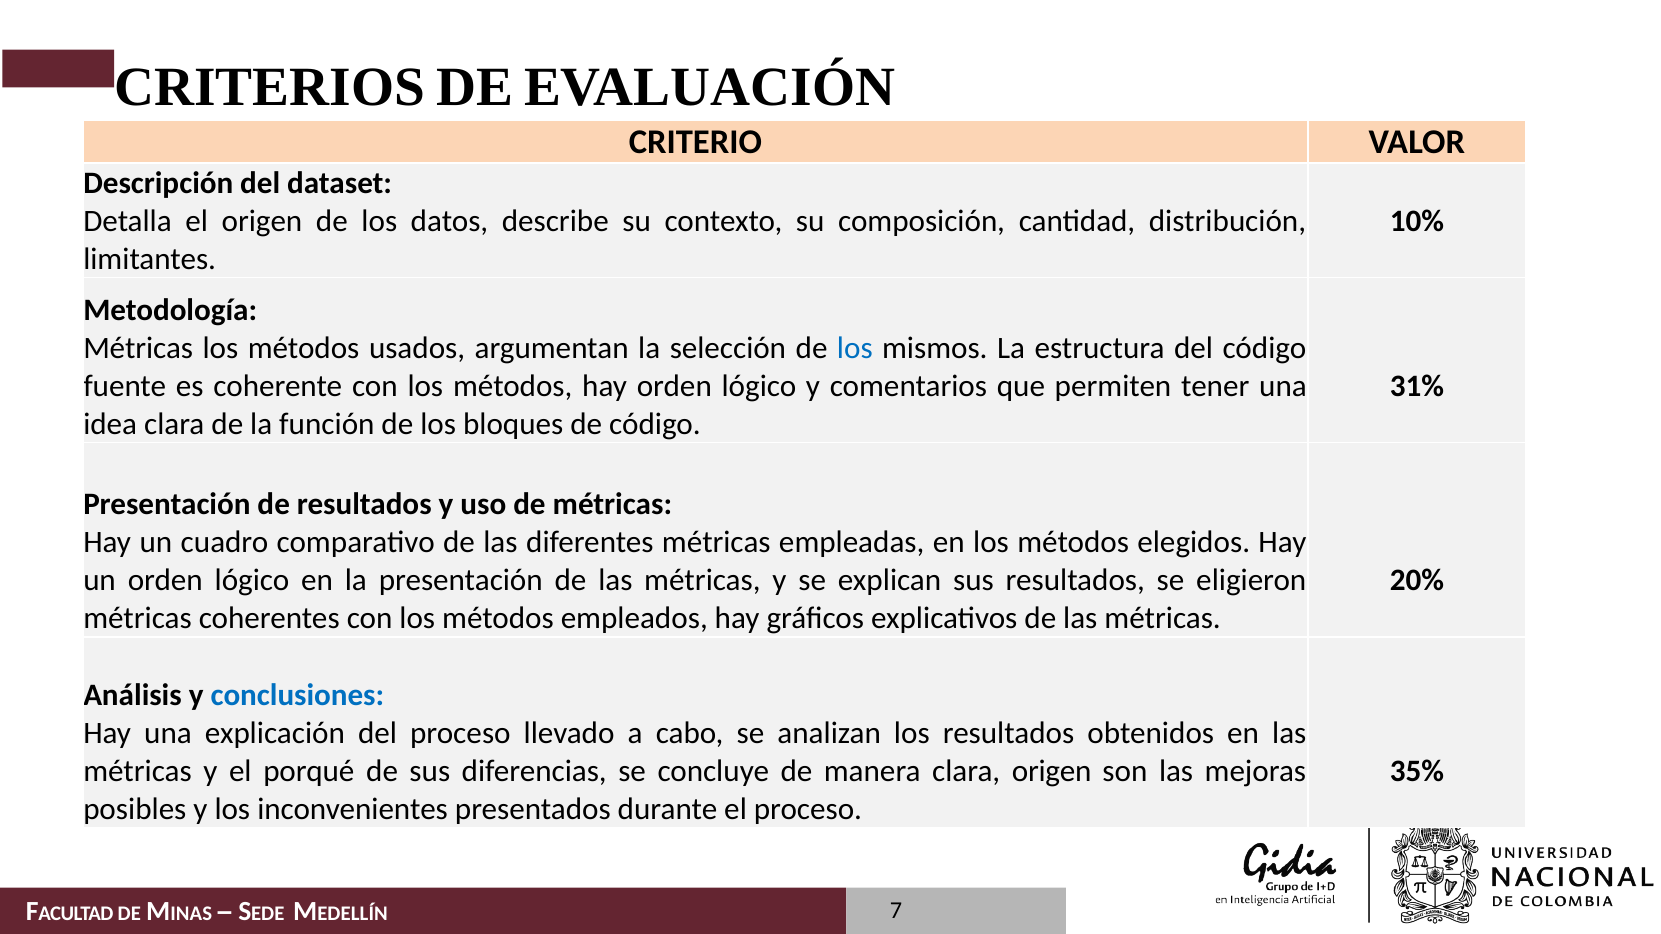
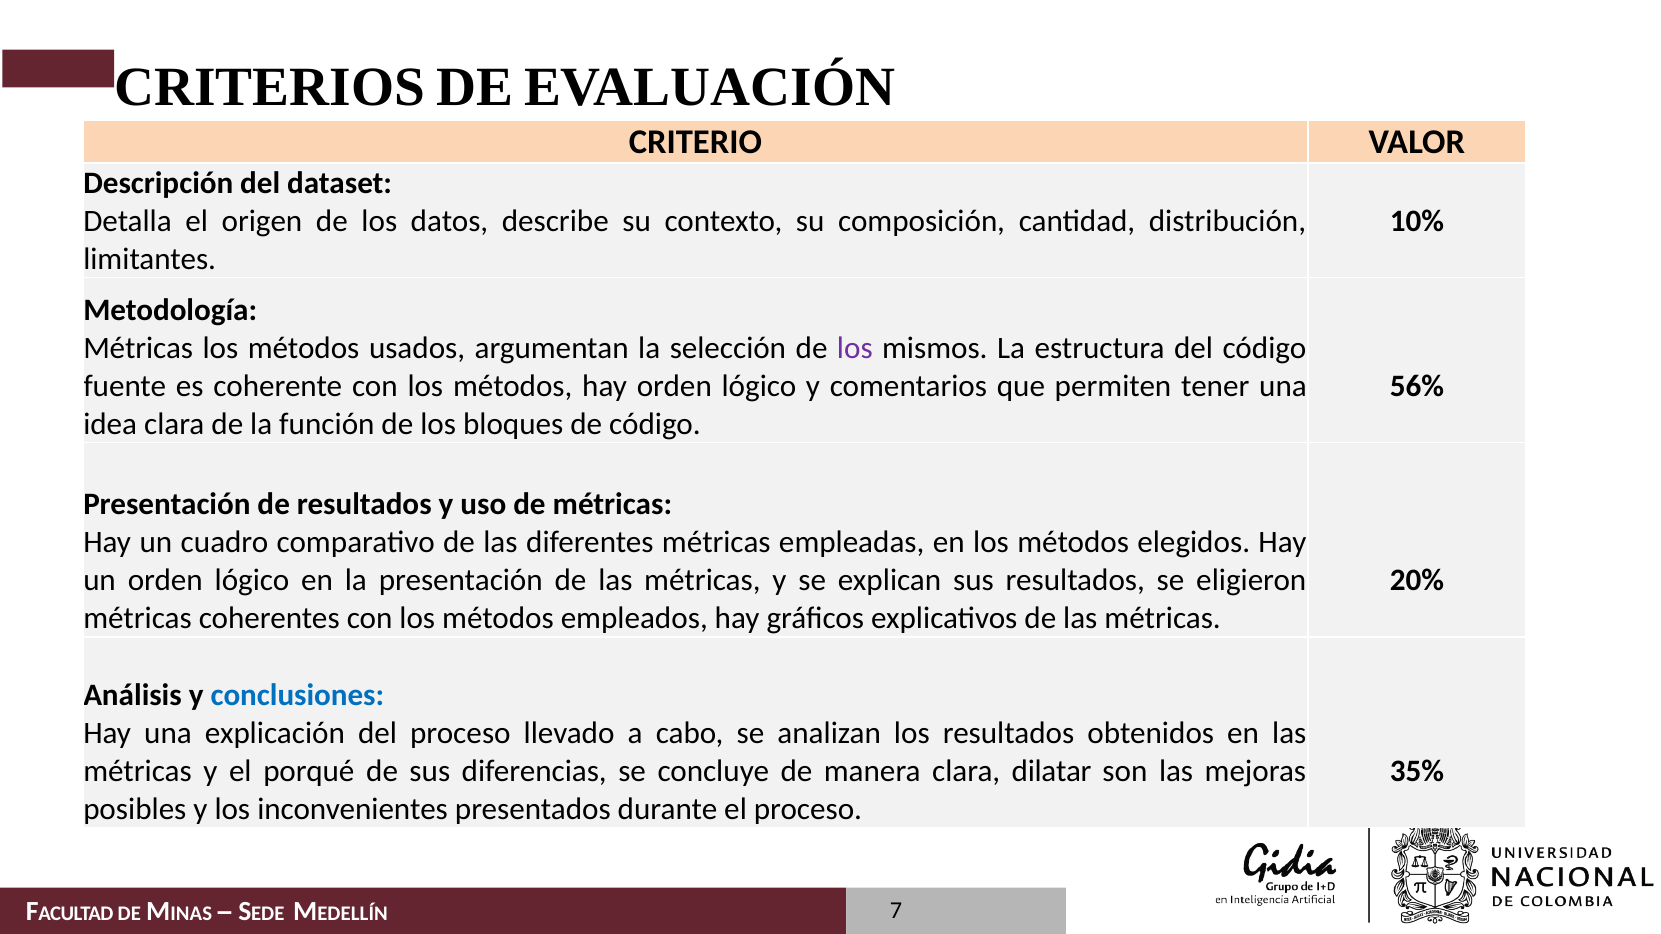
los at (855, 348) colour: blue -> purple
31%: 31% -> 56%
clara origen: origen -> dilatar
